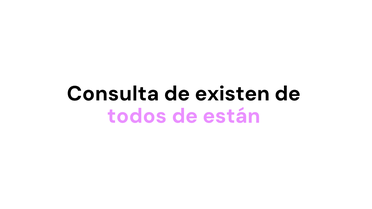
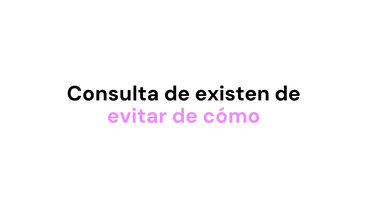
todos: todos -> evitar
están: están -> cómo
